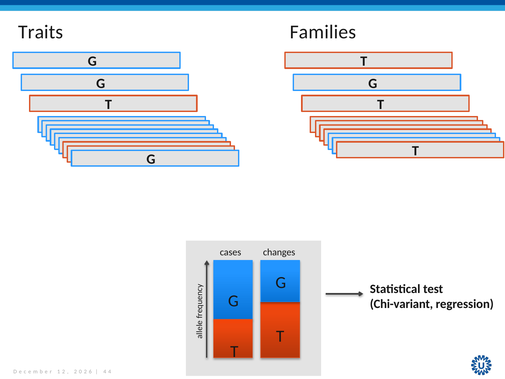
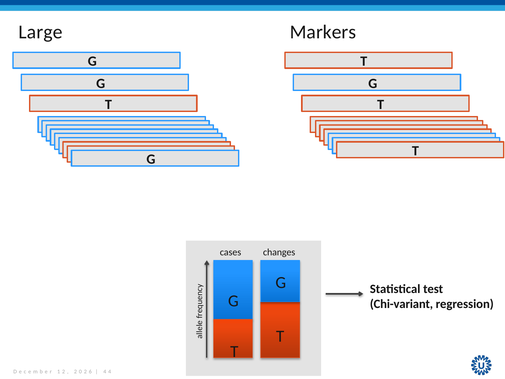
Traits: Traits -> Large
Families: Families -> Markers
